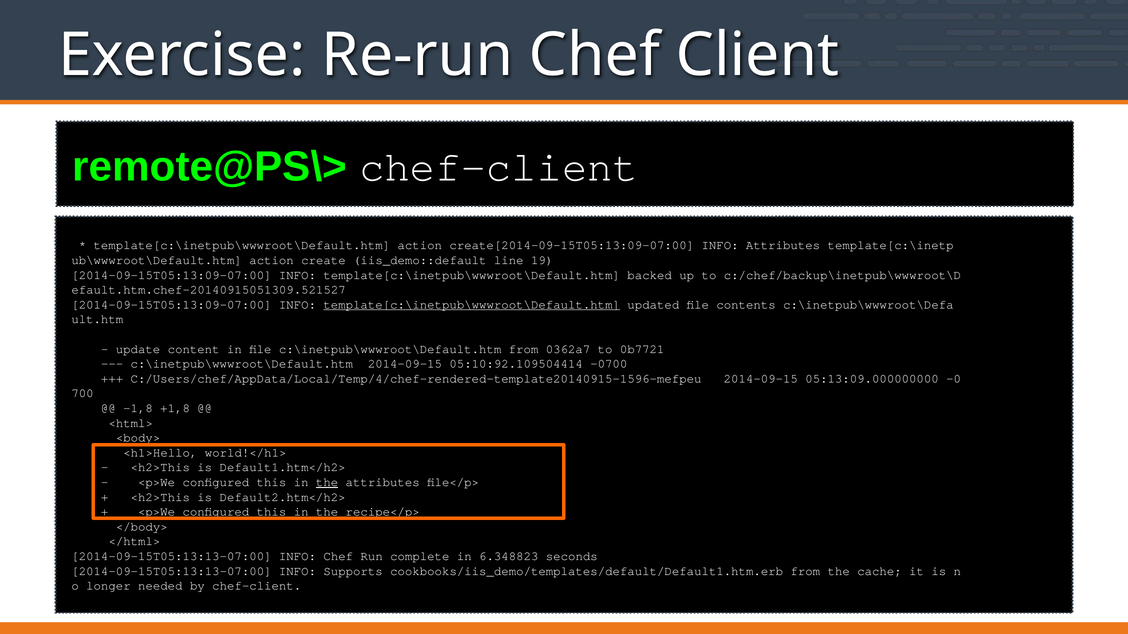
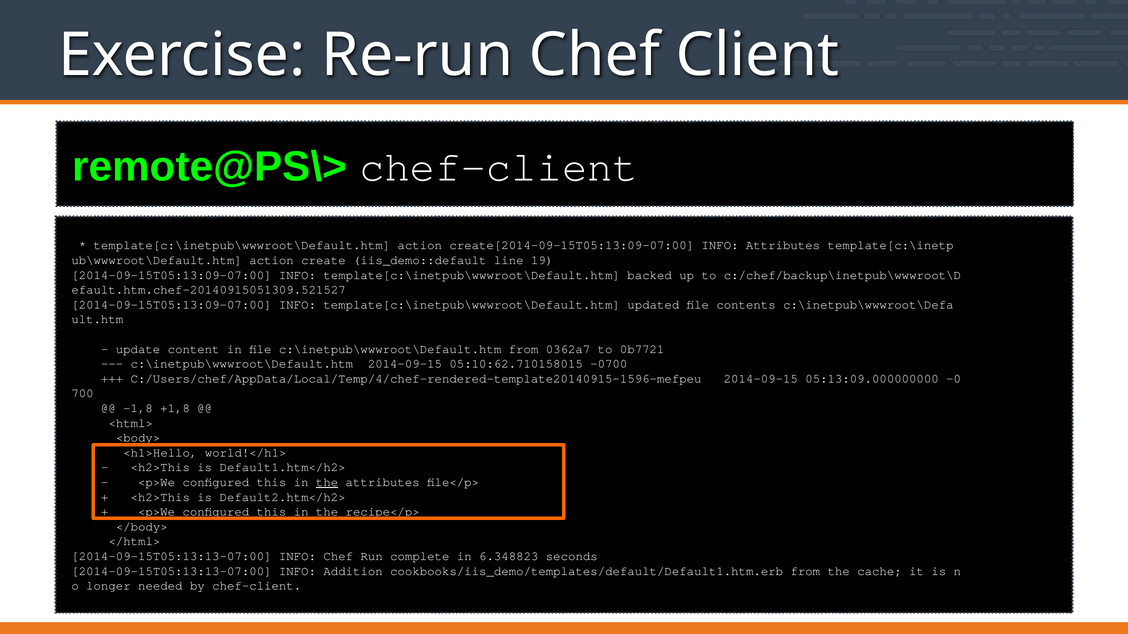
template[c:\inetpub\wwwroot\Default.htm at (472, 305) underline: present -> none
05:10:92.109504414: 05:10:92.109504414 -> 05:10:62.710158015
Supports: Supports -> Addition
